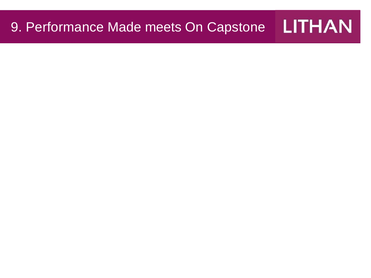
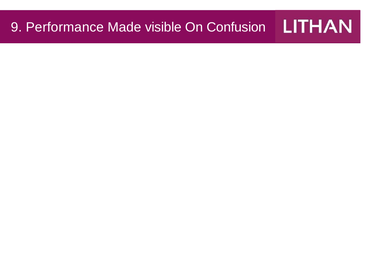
meets: meets -> visible
Capstone: Capstone -> Confusion
